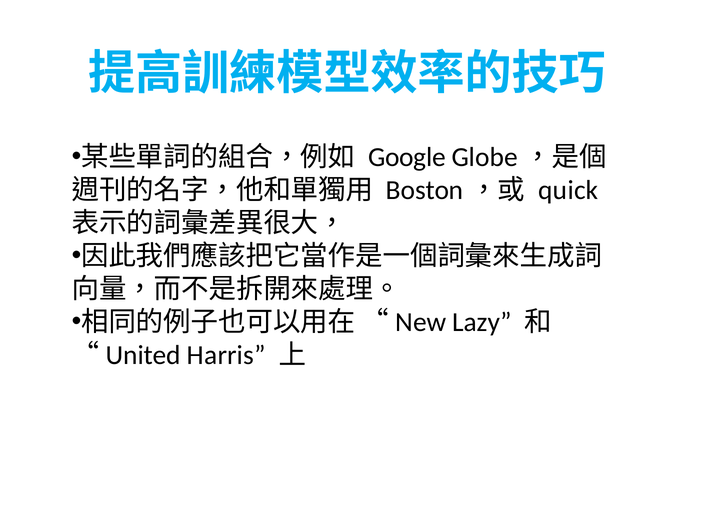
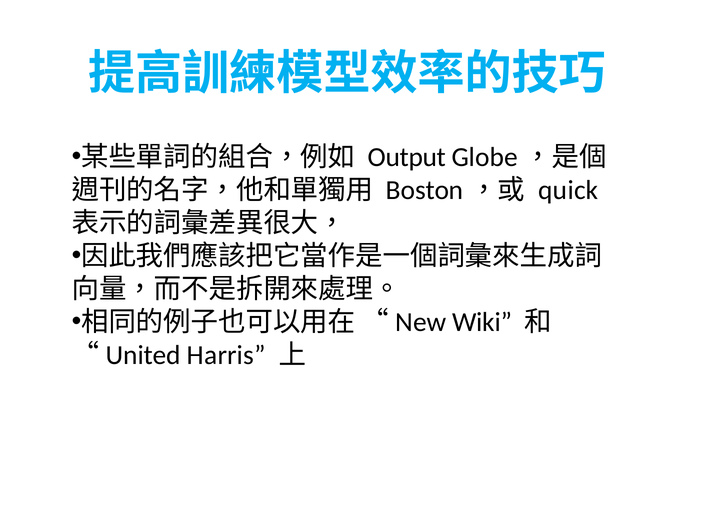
Google: Google -> Output
Lazy: Lazy -> Wiki
